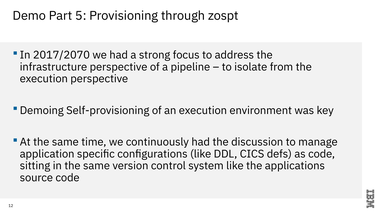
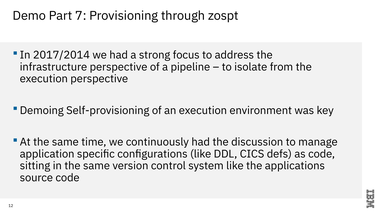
5: 5 -> 7
2017/2070: 2017/2070 -> 2017/2014
